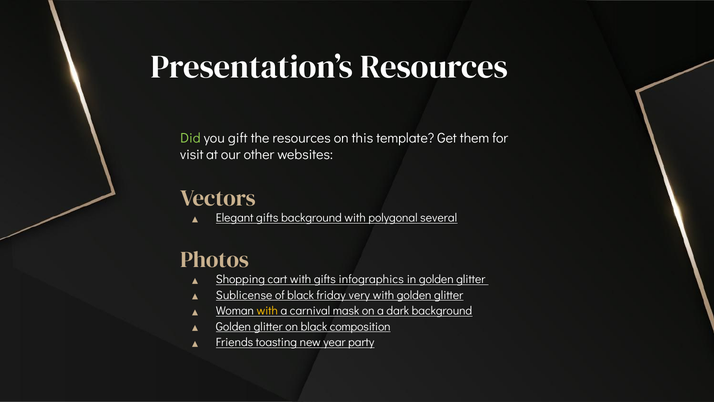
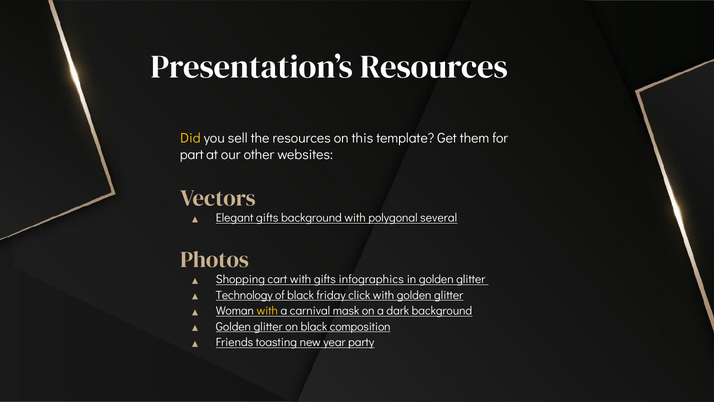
Did colour: light green -> yellow
gift: gift -> sell
visit: visit -> part
Sublicense: Sublicense -> Technology
very: very -> click
